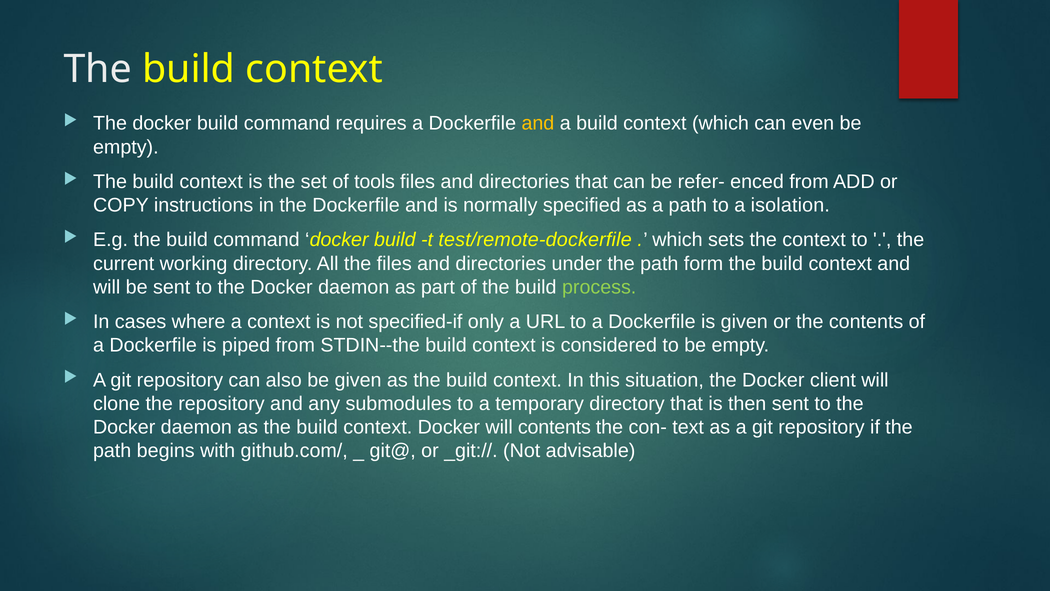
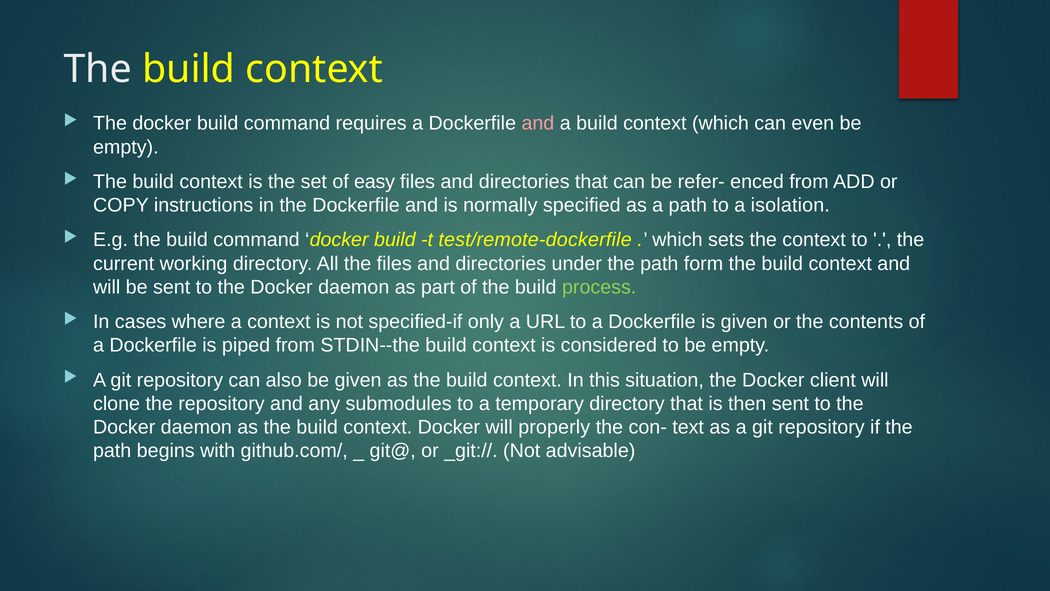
and at (538, 123) colour: yellow -> pink
tools: tools -> easy
will contents: contents -> properly
